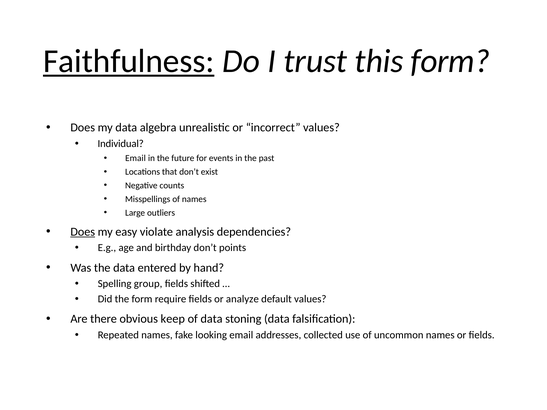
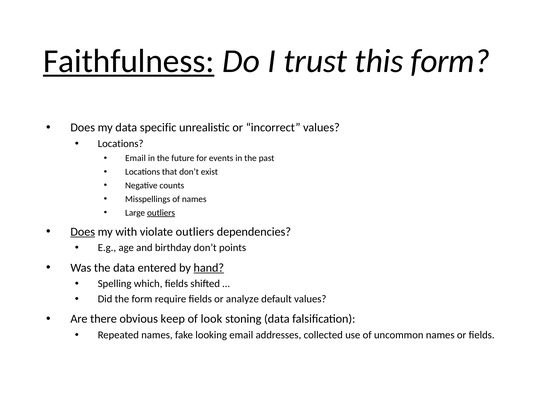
algebra: algebra -> specific
Individual at (121, 144): Individual -> Locations
outliers at (161, 213) underline: none -> present
easy: easy -> with
violate analysis: analysis -> outliers
hand underline: none -> present
group: group -> which
of data: data -> look
